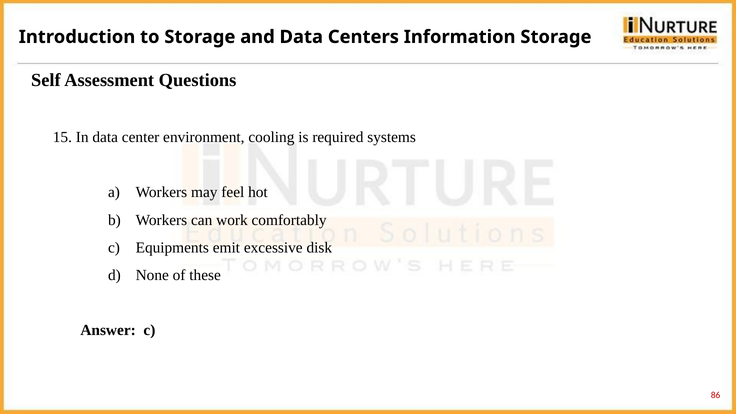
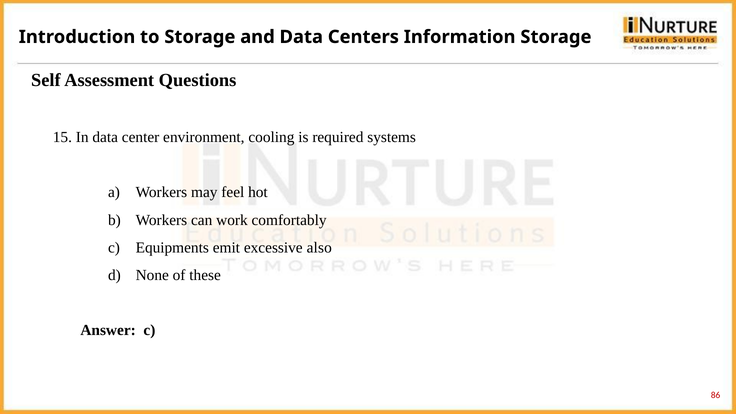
disk: disk -> also
